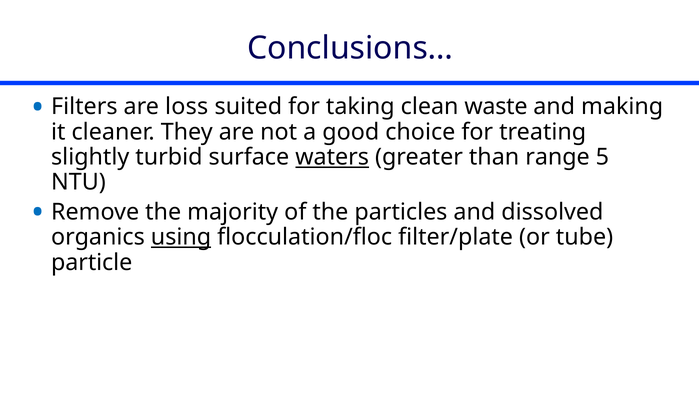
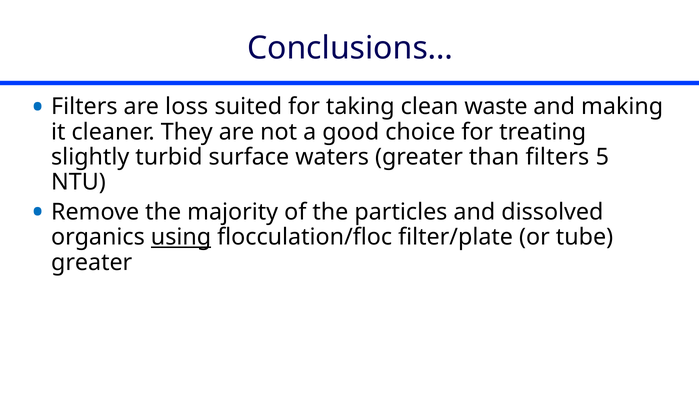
waters underline: present -> none
than range: range -> filters
particle at (92, 263): particle -> greater
